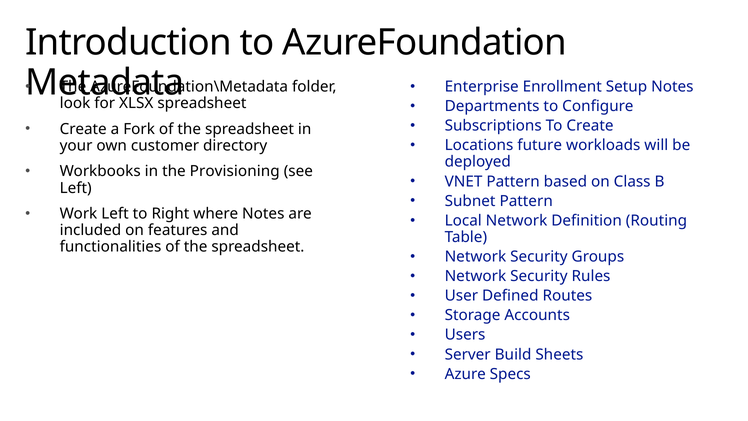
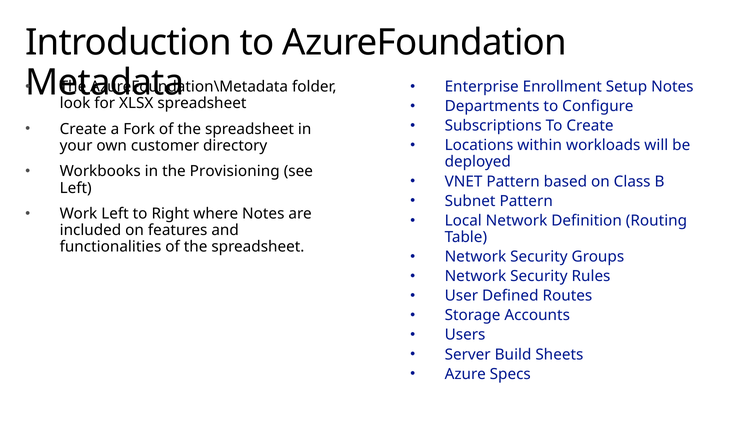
future: future -> within
